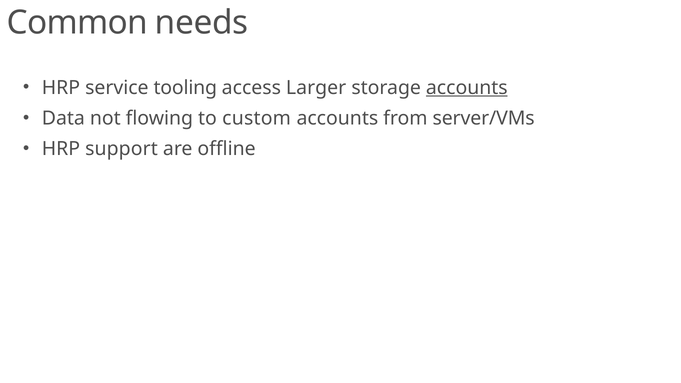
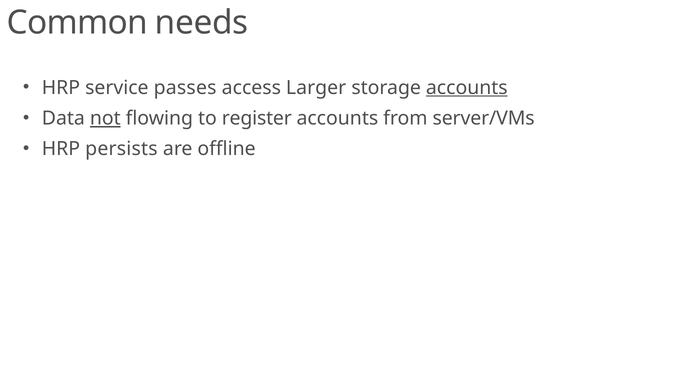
tooling: tooling -> passes
not underline: none -> present
custom: custom -> register
support: support -> persists
